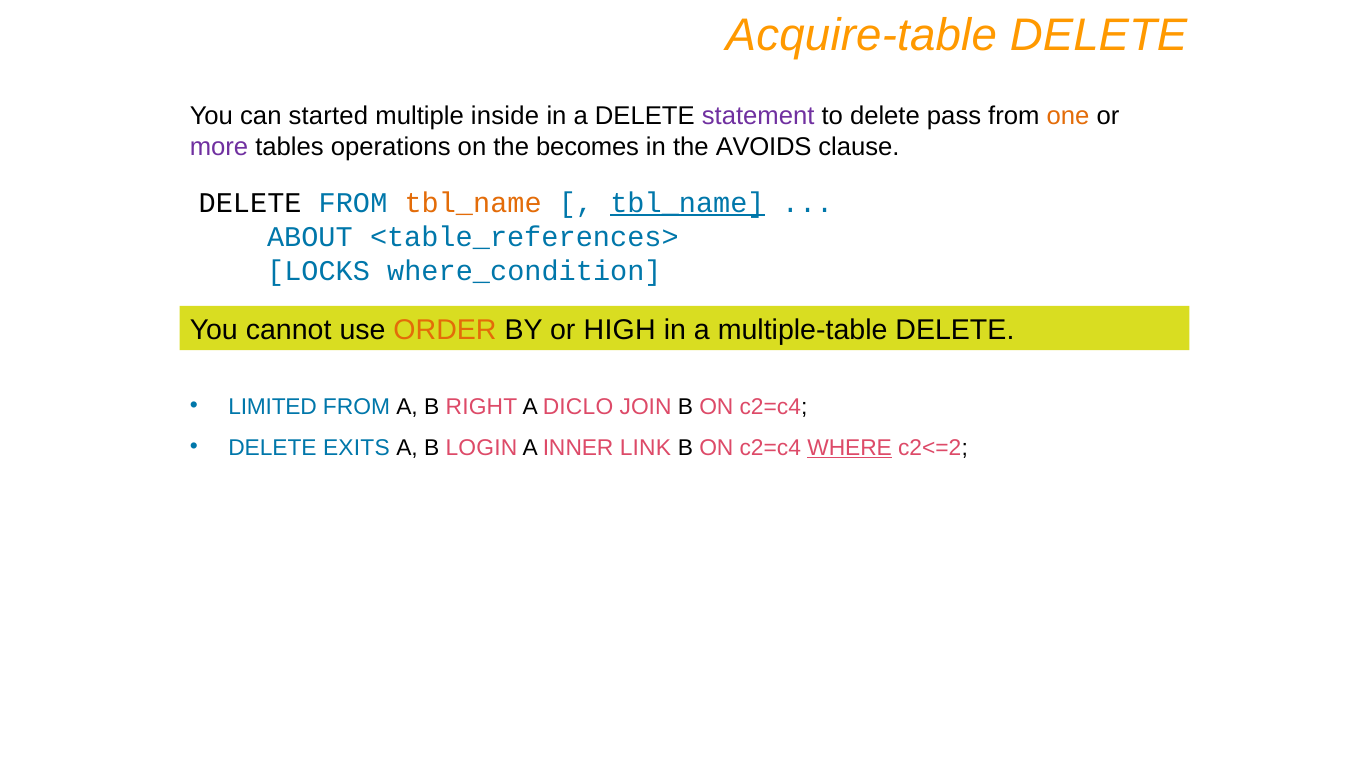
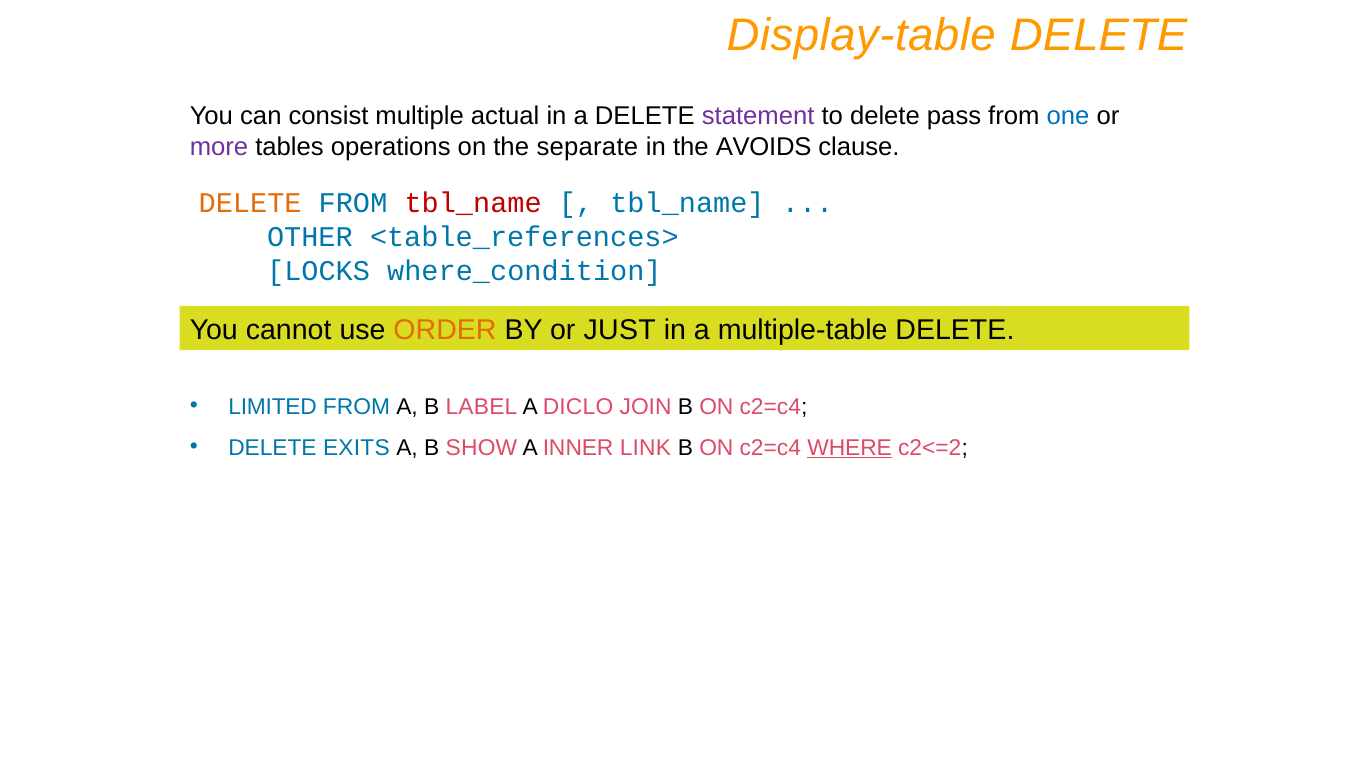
Acquire-table: Acquire-table -> Display-table
started: started -> consist
inside: inside -> actual
one colour: orange -> blue
becomes: becomes -> separate
DELETE at (250, 203) colour: black -> orange
tbl_name at (473, 203) colour: orange -> red
tbl_name at (687, 203) underline: present -> none
ABOUT: ABOUT -> OTHER
HIGH: HIGH -> JUST
RIGHT: RIGHT -> LABEL
LOGIN: LOGIN -> SHOW
